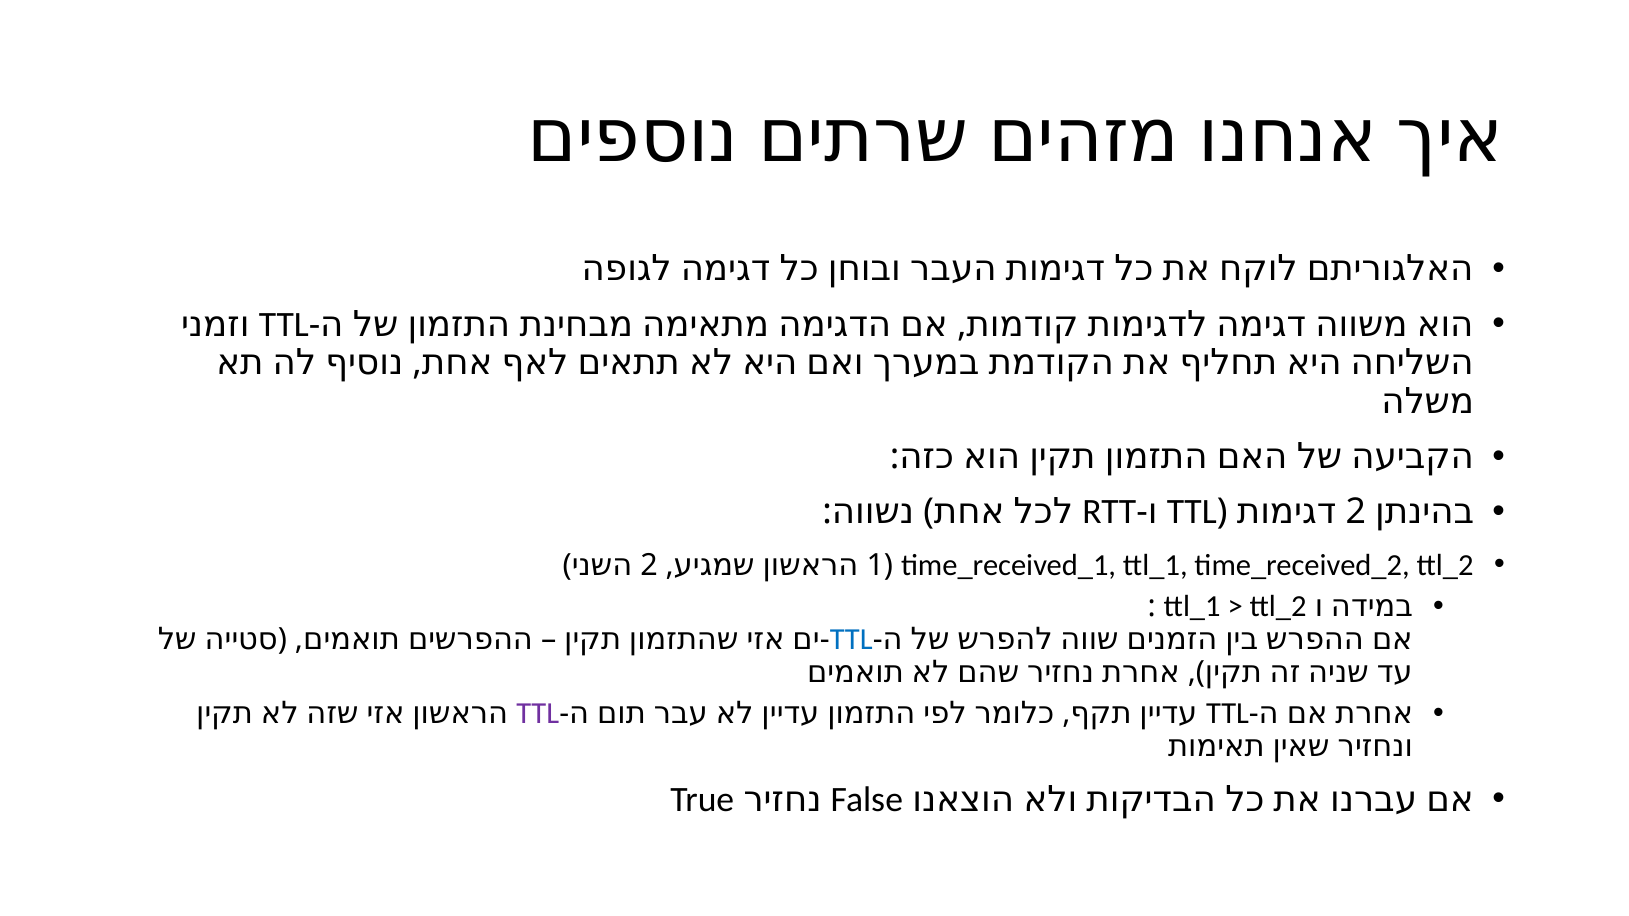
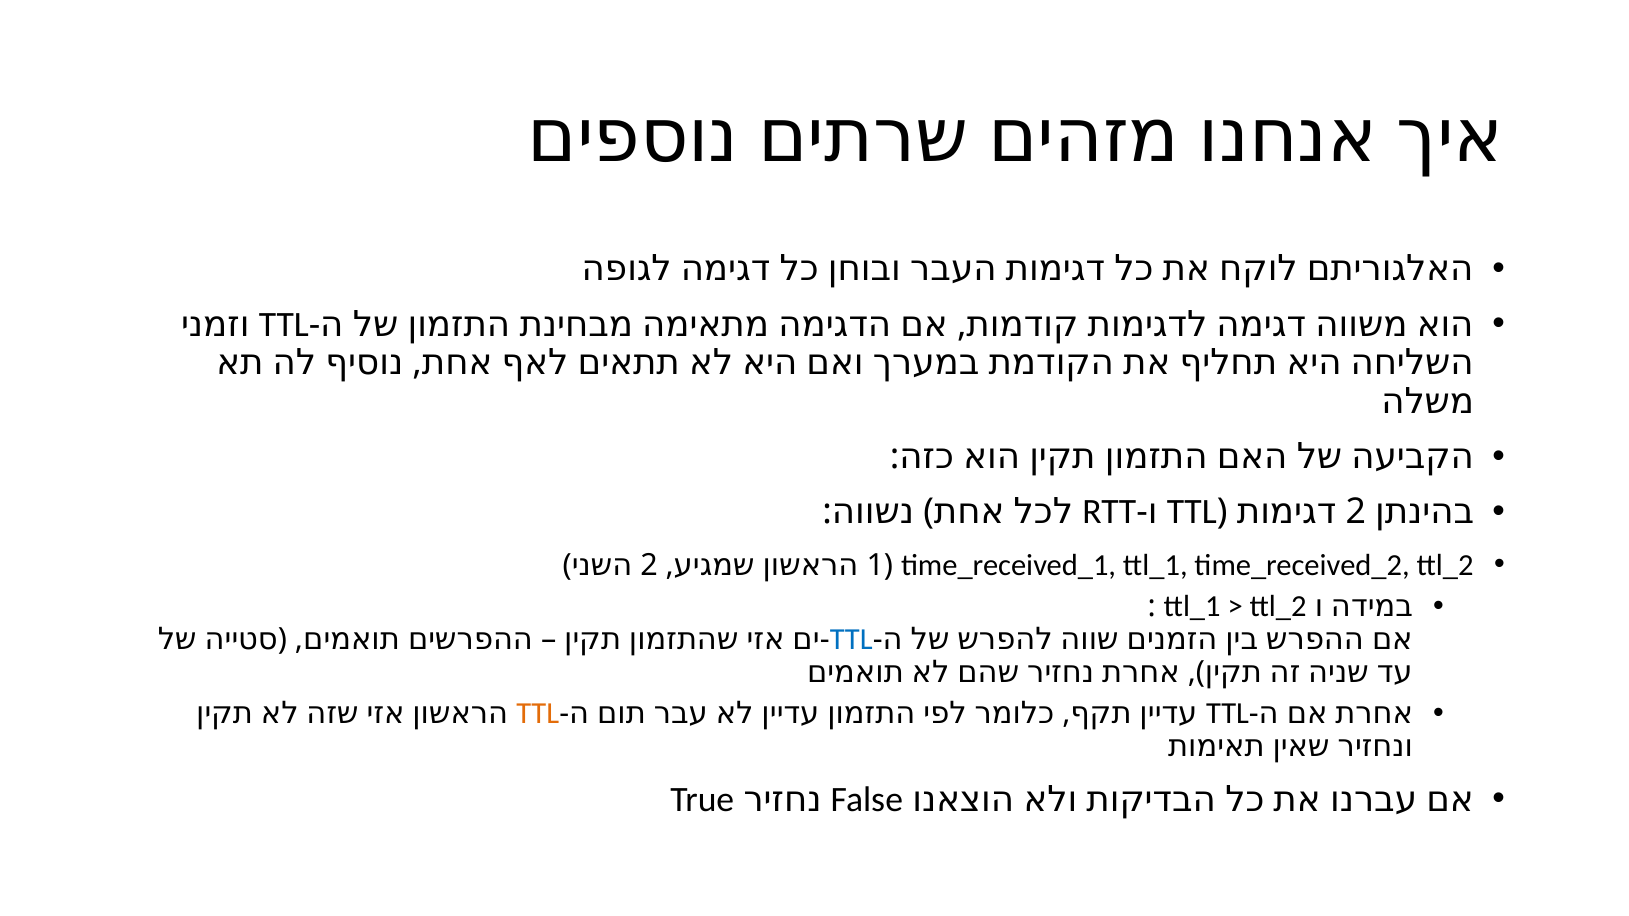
TTL at (538, 714) colour: purple -> orange
